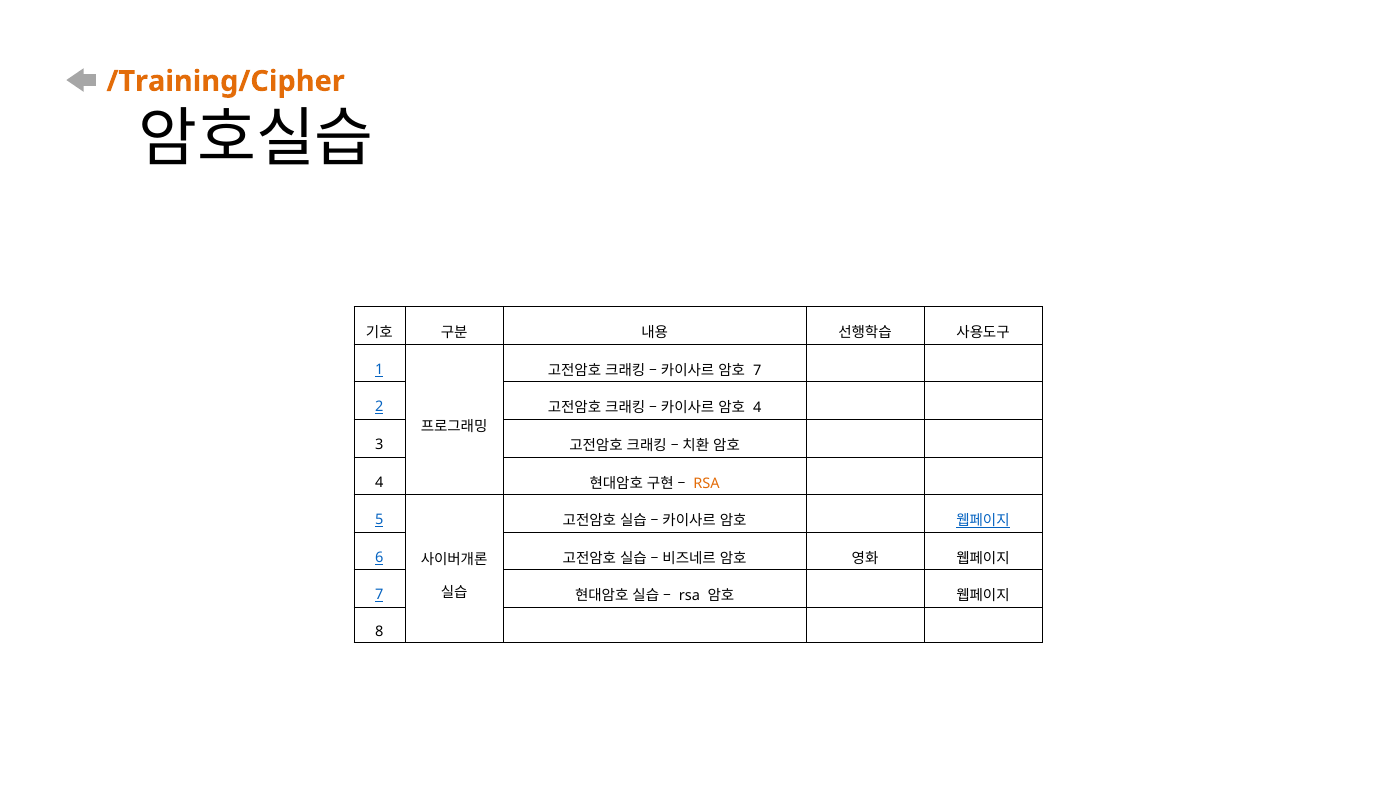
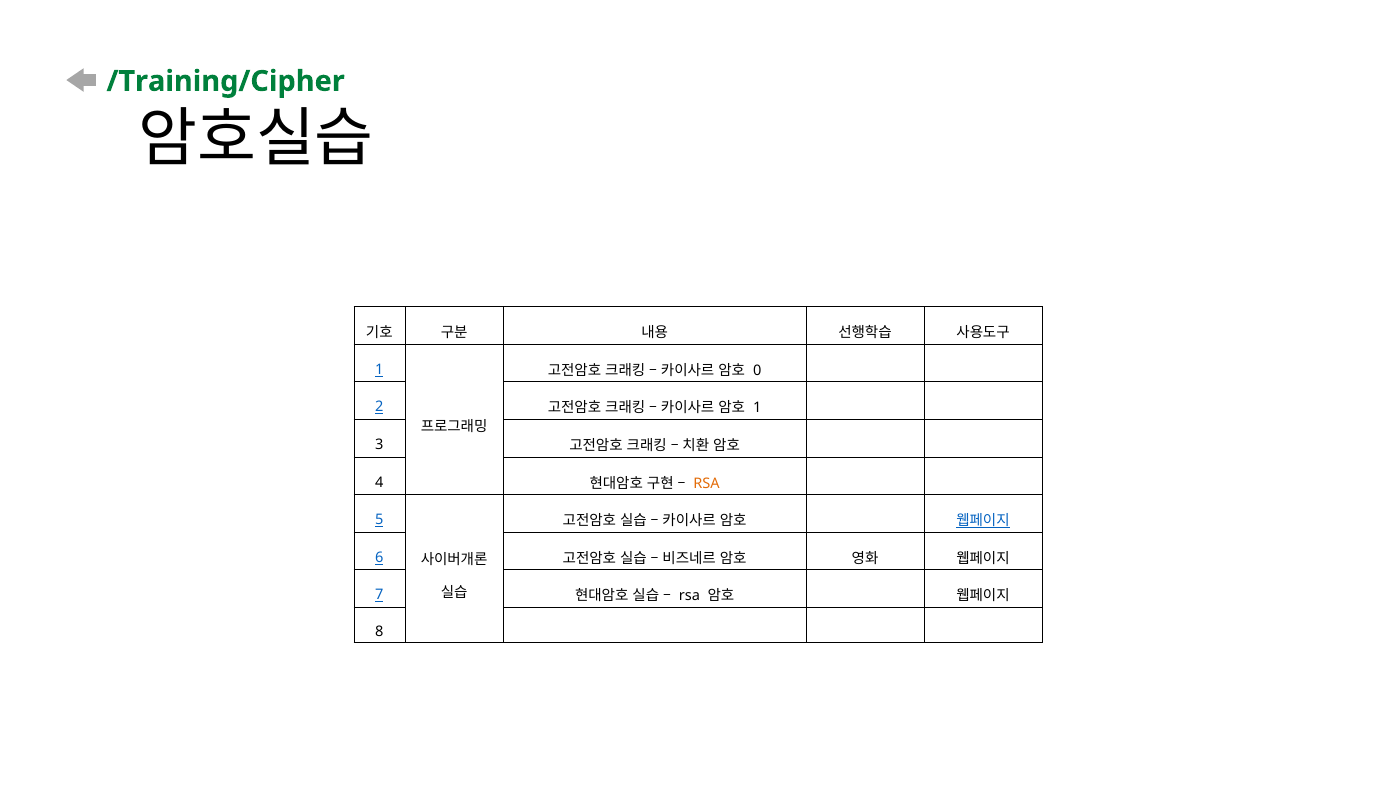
/Training/Cipher colour: orange -> green
7 at (757, 371): 7 -> 0
4 at (757, 408): 4 -> 1
